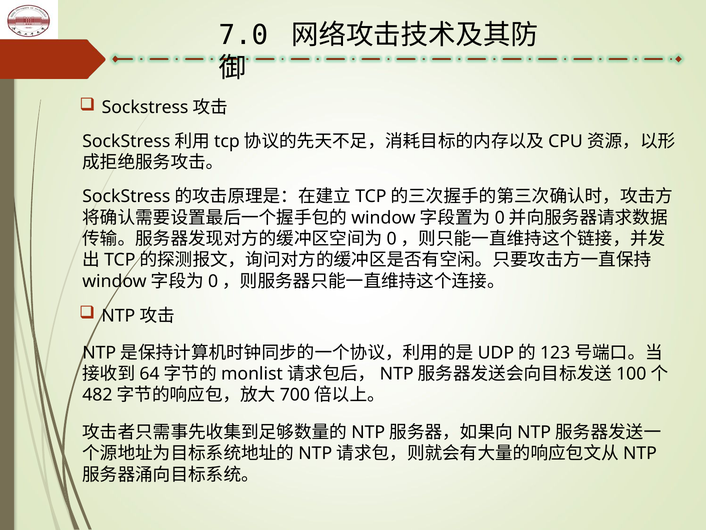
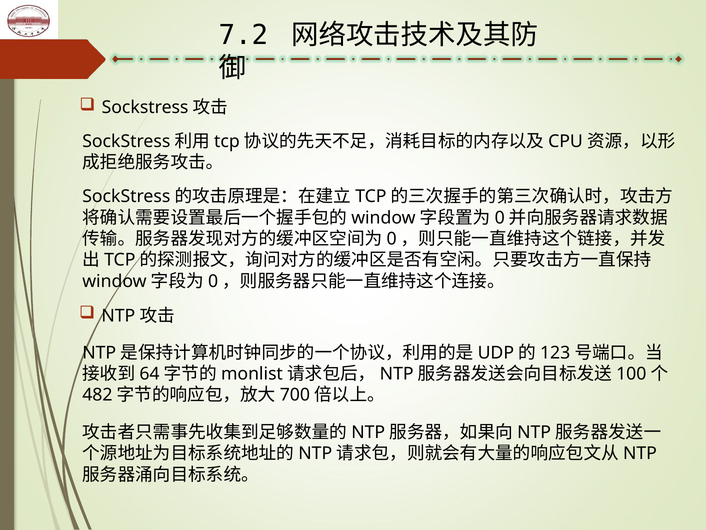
7.0: 7.0 -> 7.2
